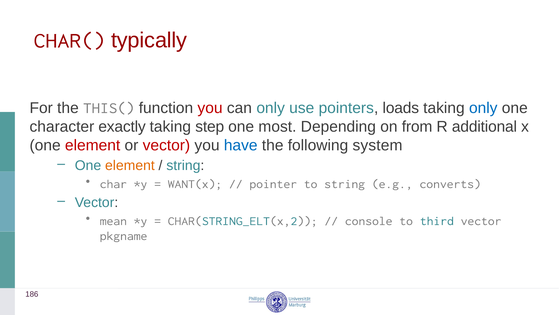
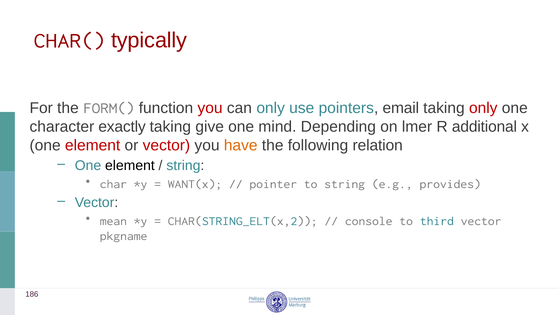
THIS(: THIS( -> FORM(
loads: loads -> email
only at (483, 108) colour: blue -> red
step: step -> give
most: most -> mind
from: from -> lmer
have colour: blue -> orange
system: system -> relation
element at (130, 165) colour: orange -> black
converts: converts -> provides
